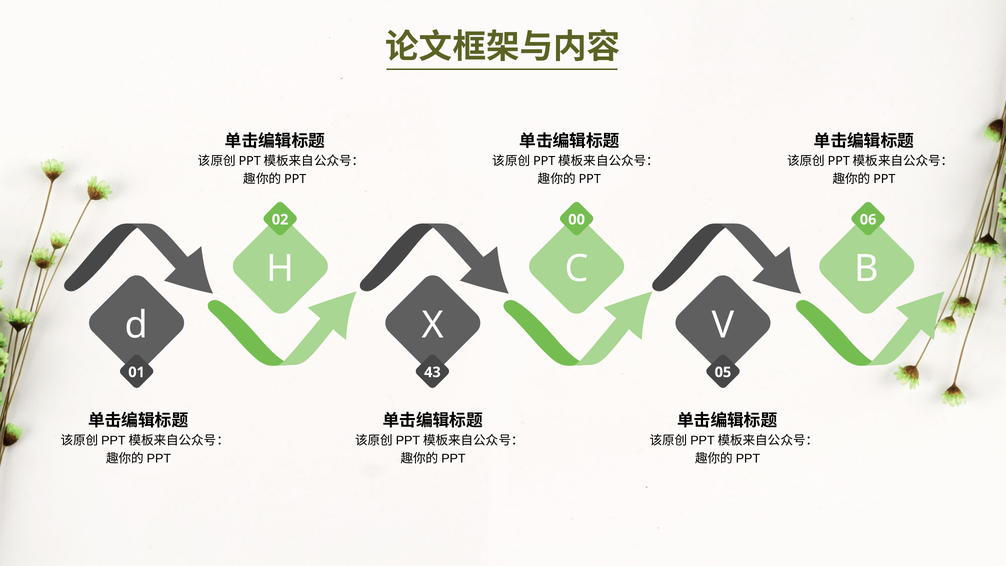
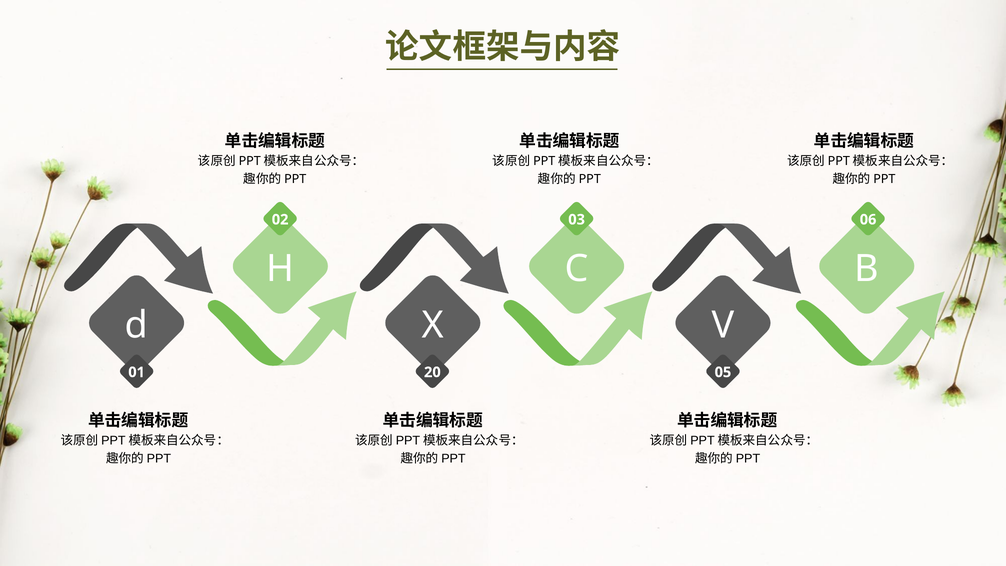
00: 00 -> 03
43: 43 -> 20
